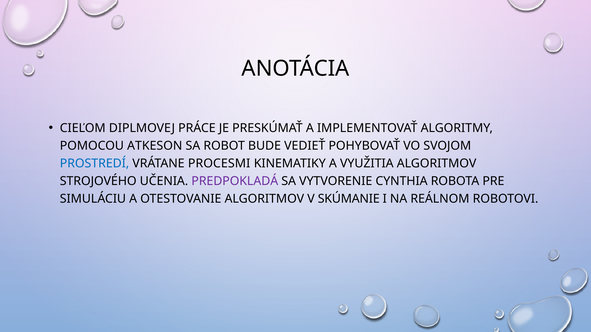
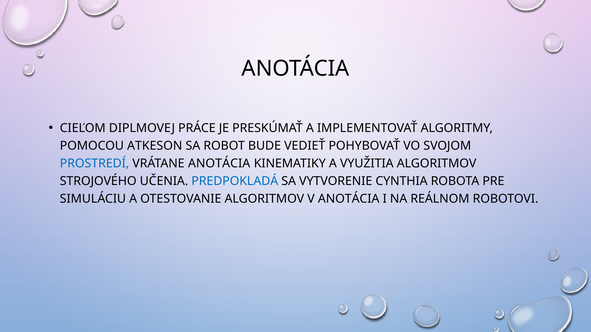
VRÁTANE PROCESMI: PROCESMI -> ANOTÁCIA
PREDPOKLADÁ colour: purple -> blue
V SKÚMANIE: SKÚMANIE -> ANOTÁCIA
